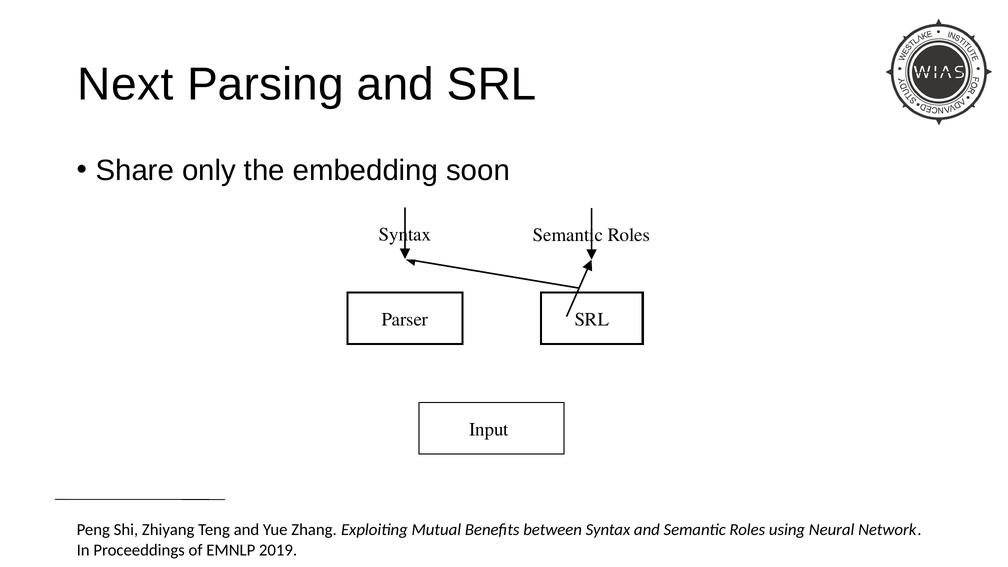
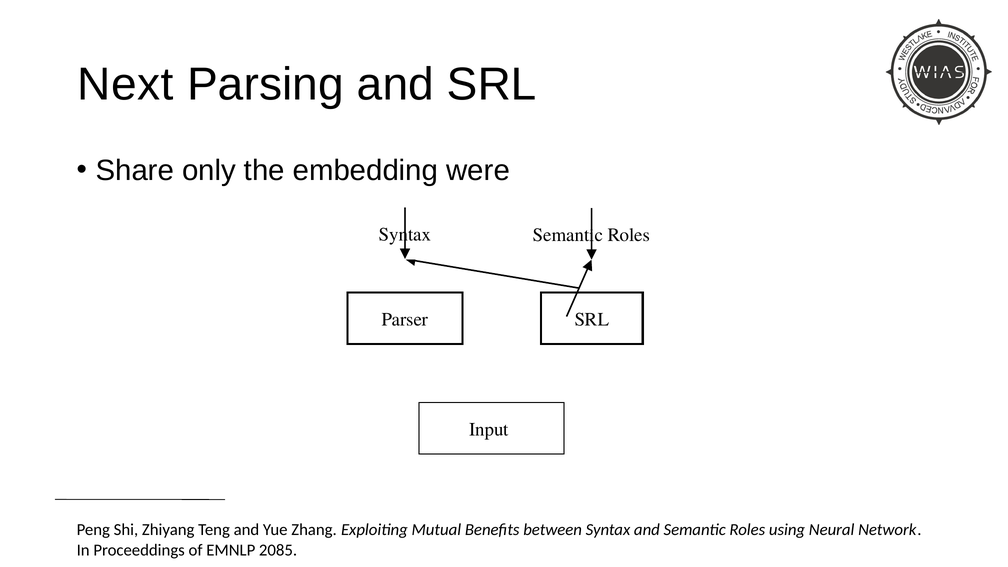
soon: soon -> were
2019: 2019 -> 2085
